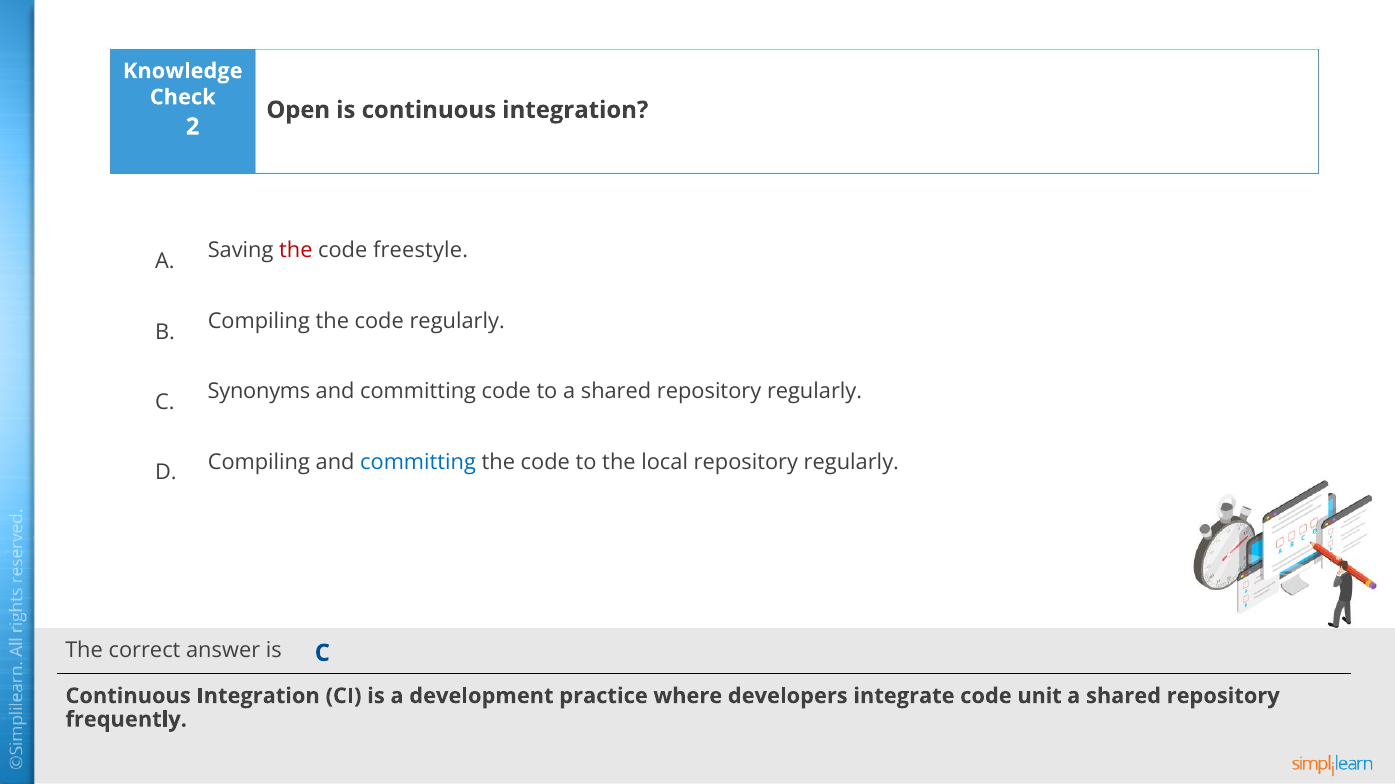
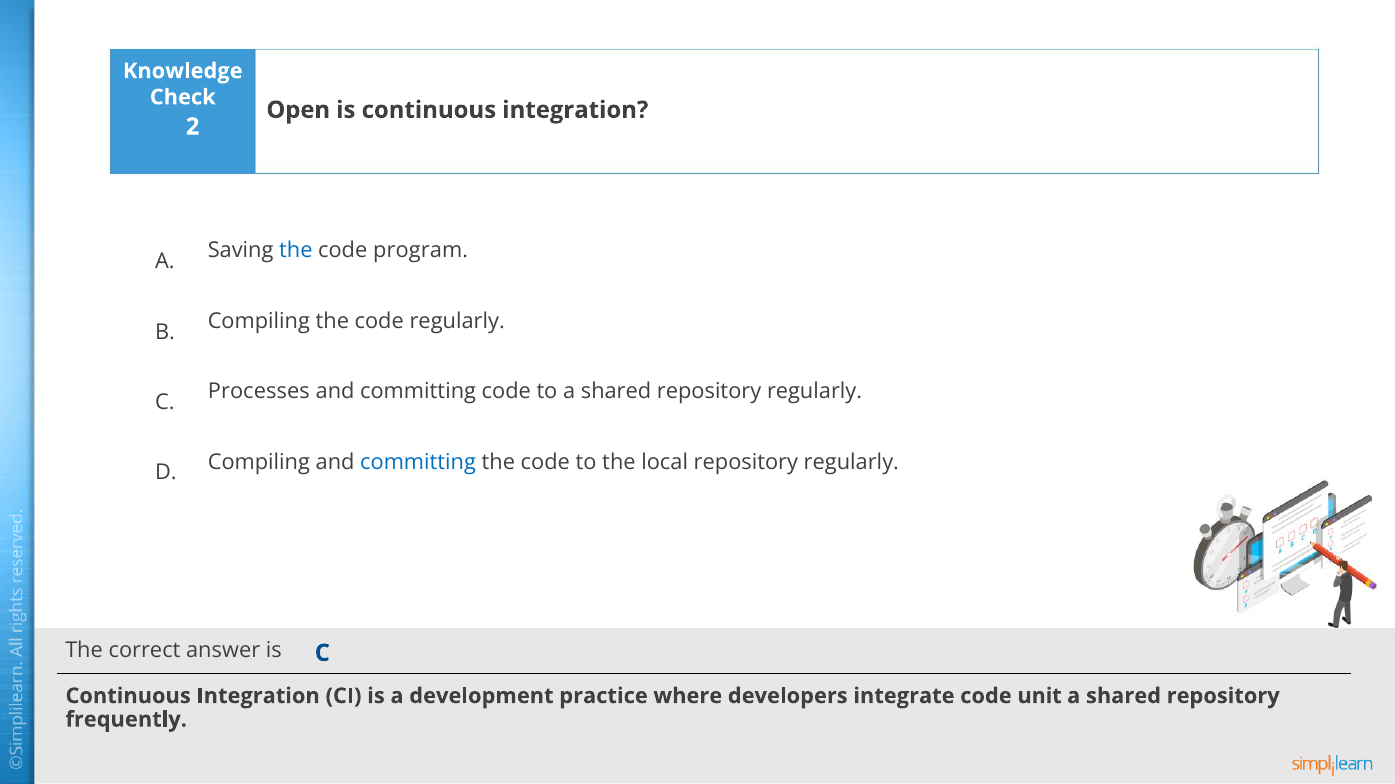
the at (296, 251) colour: red -> blue
freestyle: freestyle -> program
Synonyms: Synonyms -> Processes
